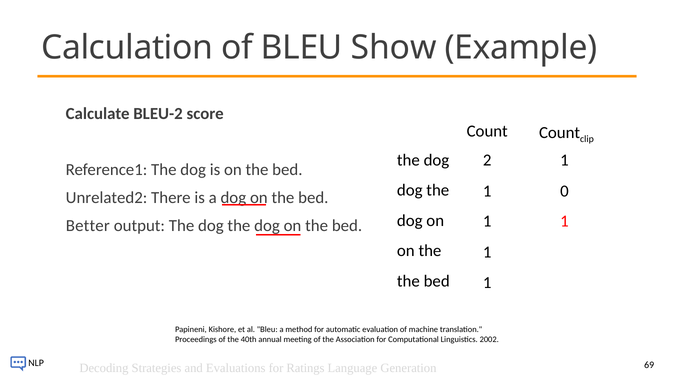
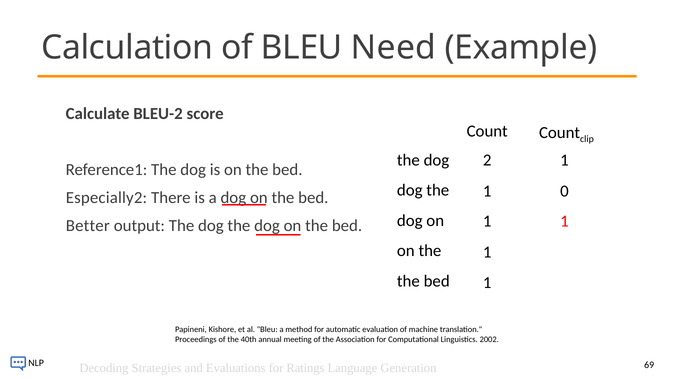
Show: Show -> Need
Unrelated2: Unrelated2 -> Especially2
